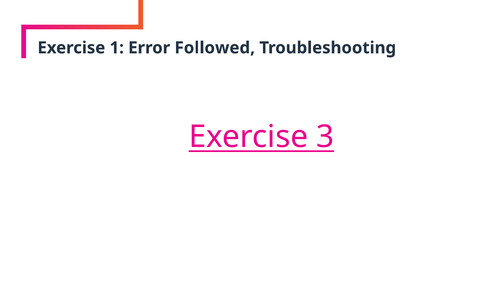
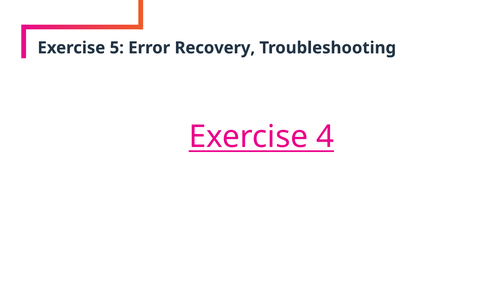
1: 1 -> 5
Followed: Followed -> Recovery
3: 3 -> 4
